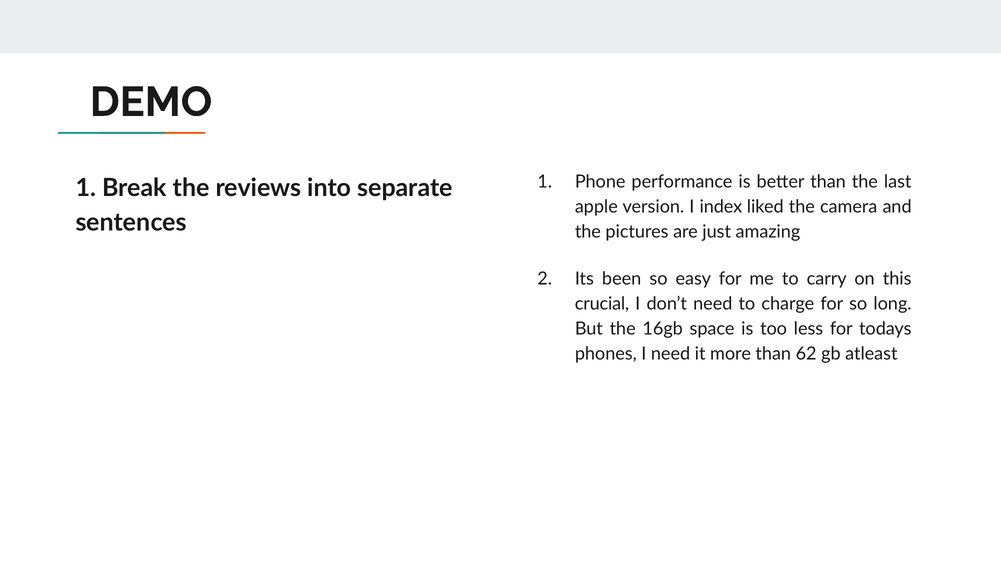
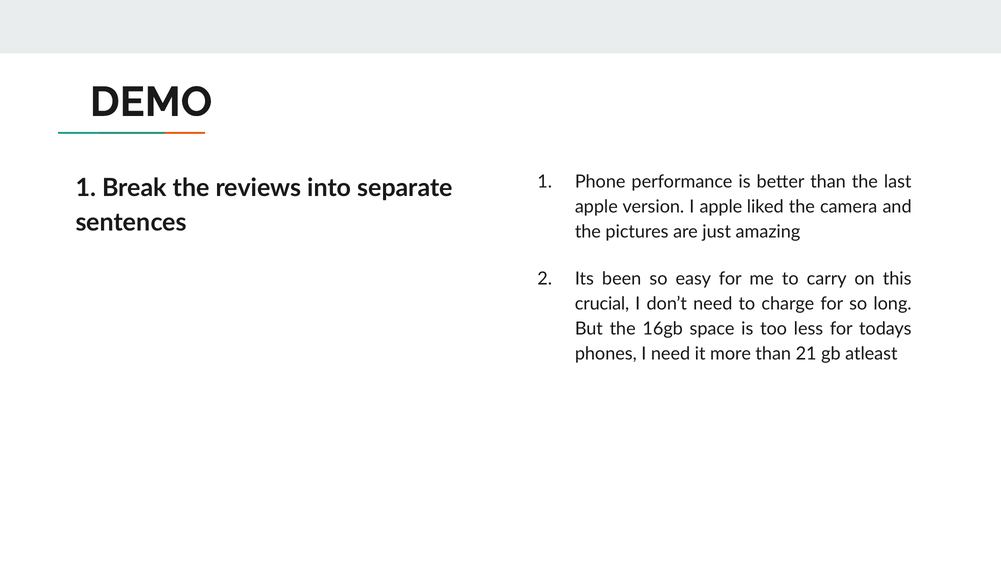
I index: index -> apple
62: 62 -> 21
